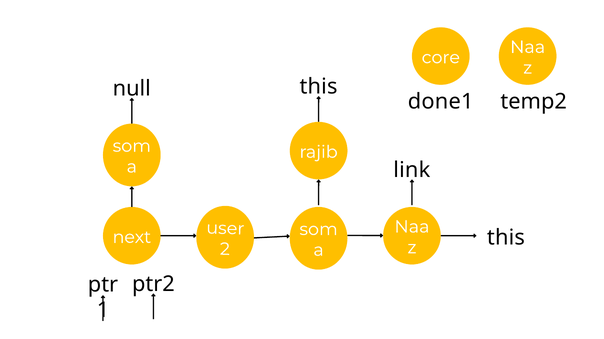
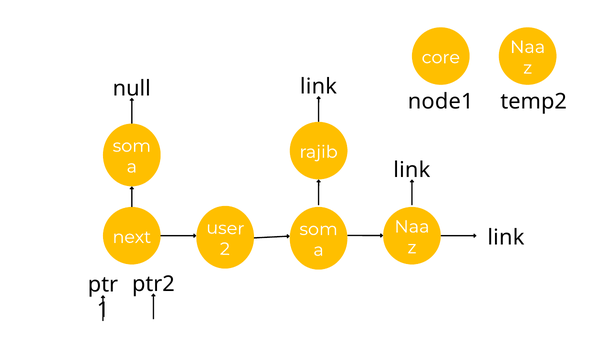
this at (319, 87): this -> link
done1: done1 -> node1
this at (506, 238): this -> link
